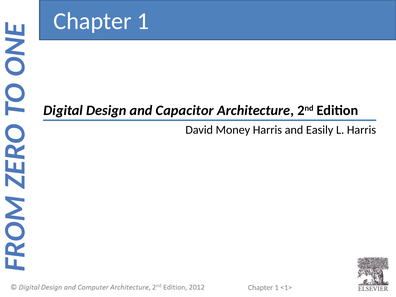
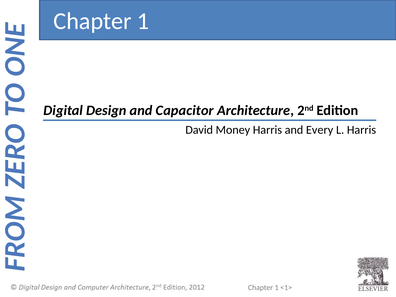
Easily: Easily -> Every
